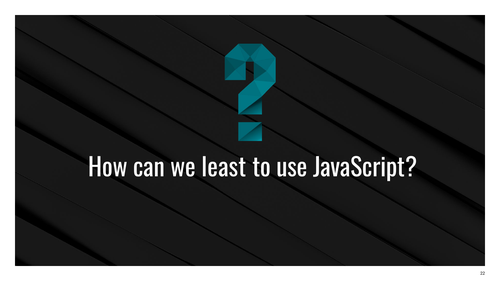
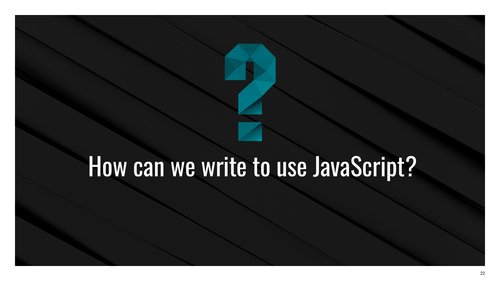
least: least -> write
